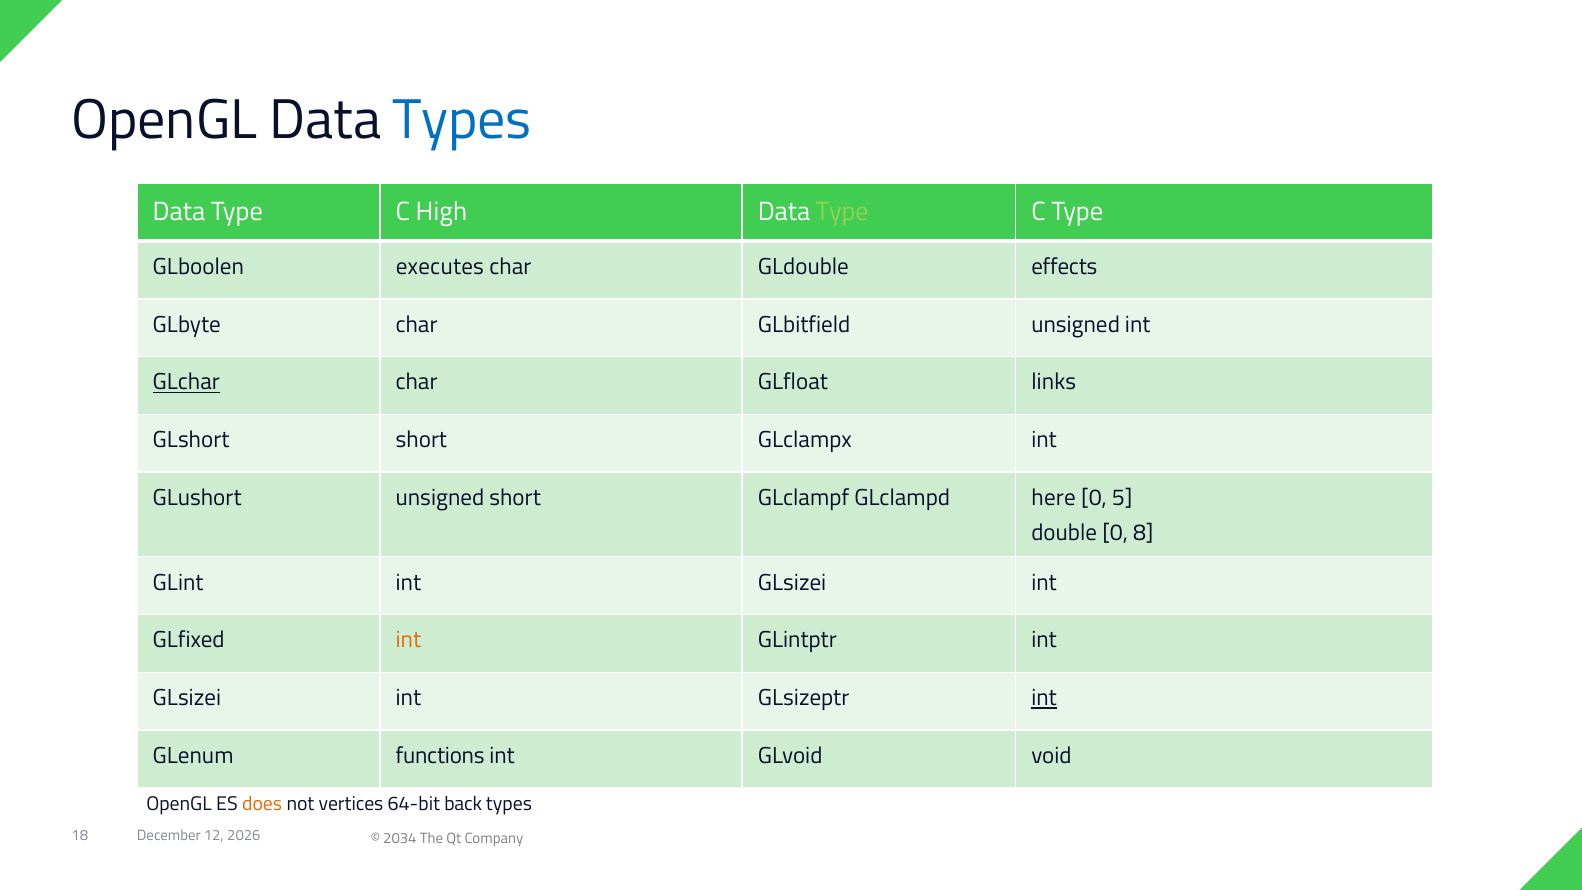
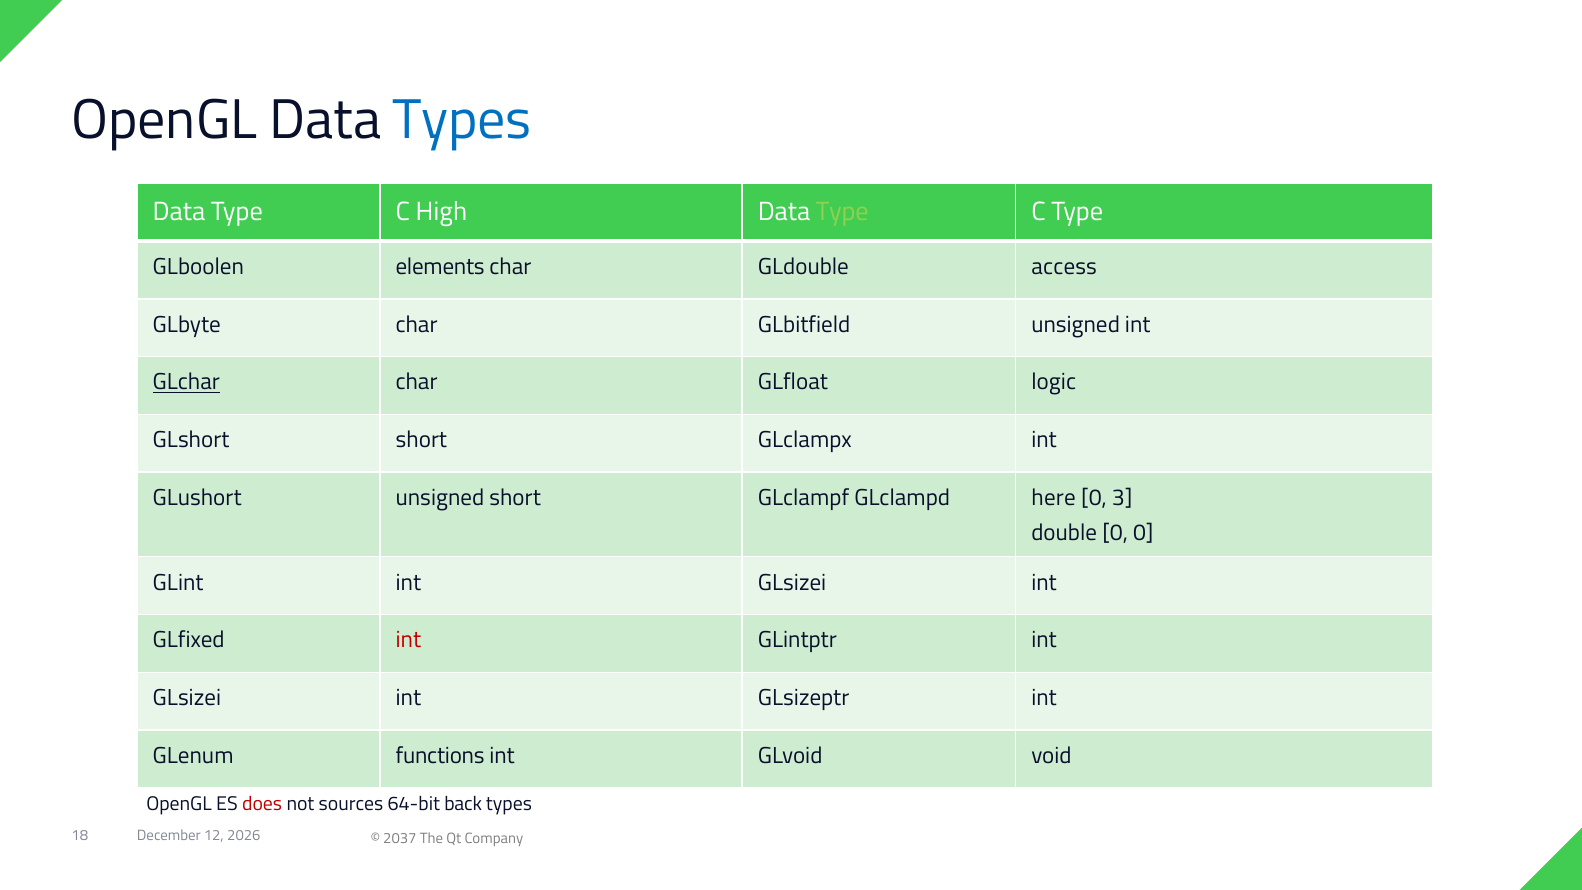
executes: executes -> elements
effects: effects -> access
links: links -> logic
5: 5 -> 3
0 8: 8 -> 0
int at (408, 640) colour: orange -> red
int at (1044, 698) underline: present -> none
does colour: orange -> red
vertices: vertices -> sources
2034: 2034 -> 2037
